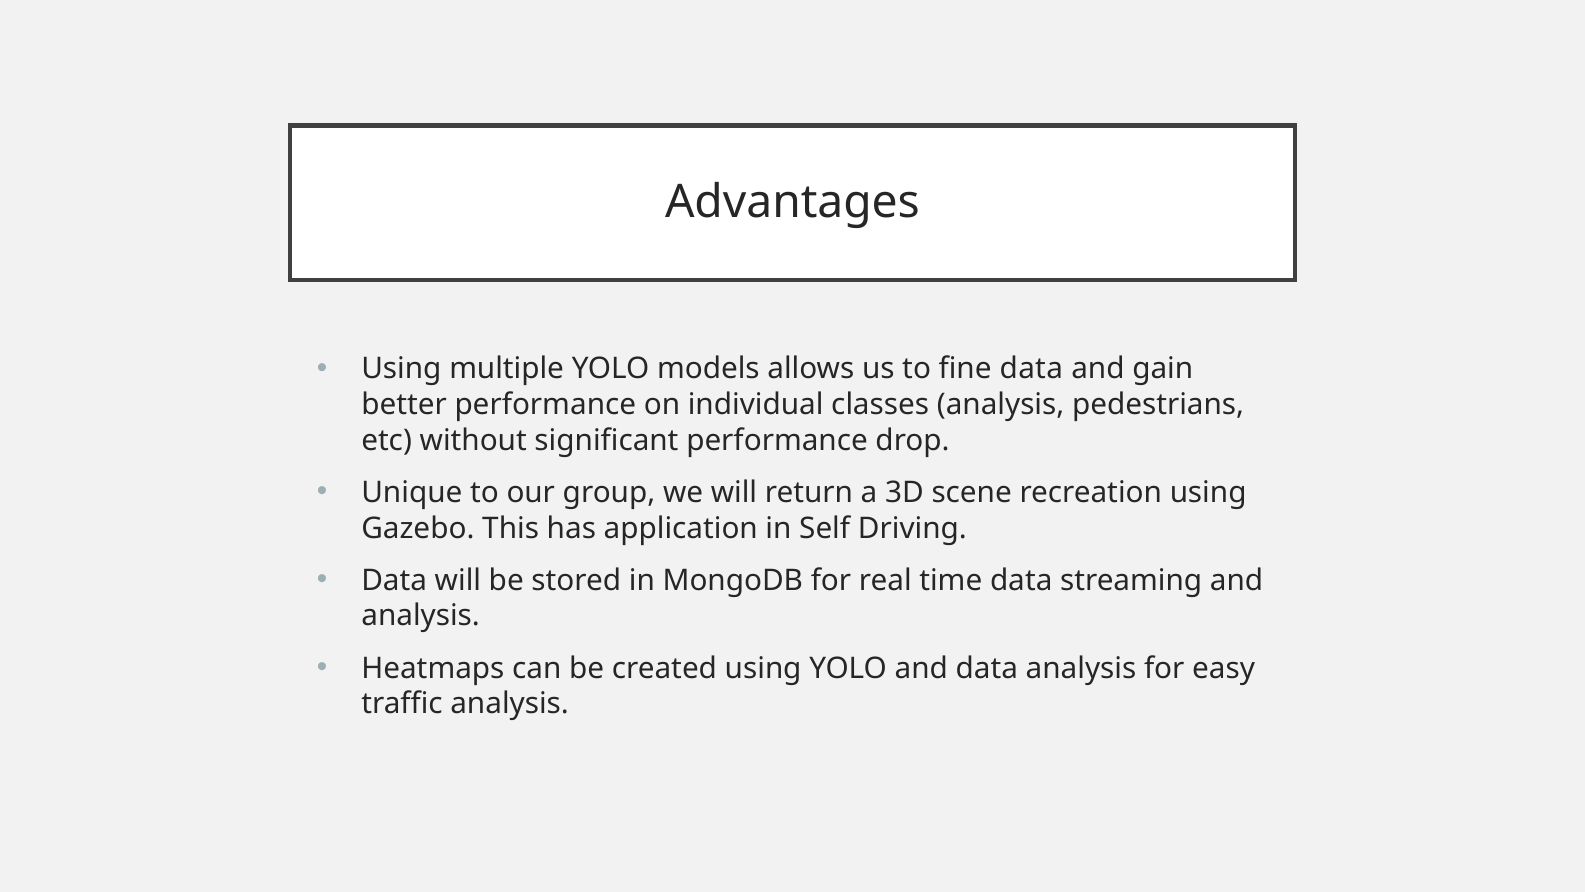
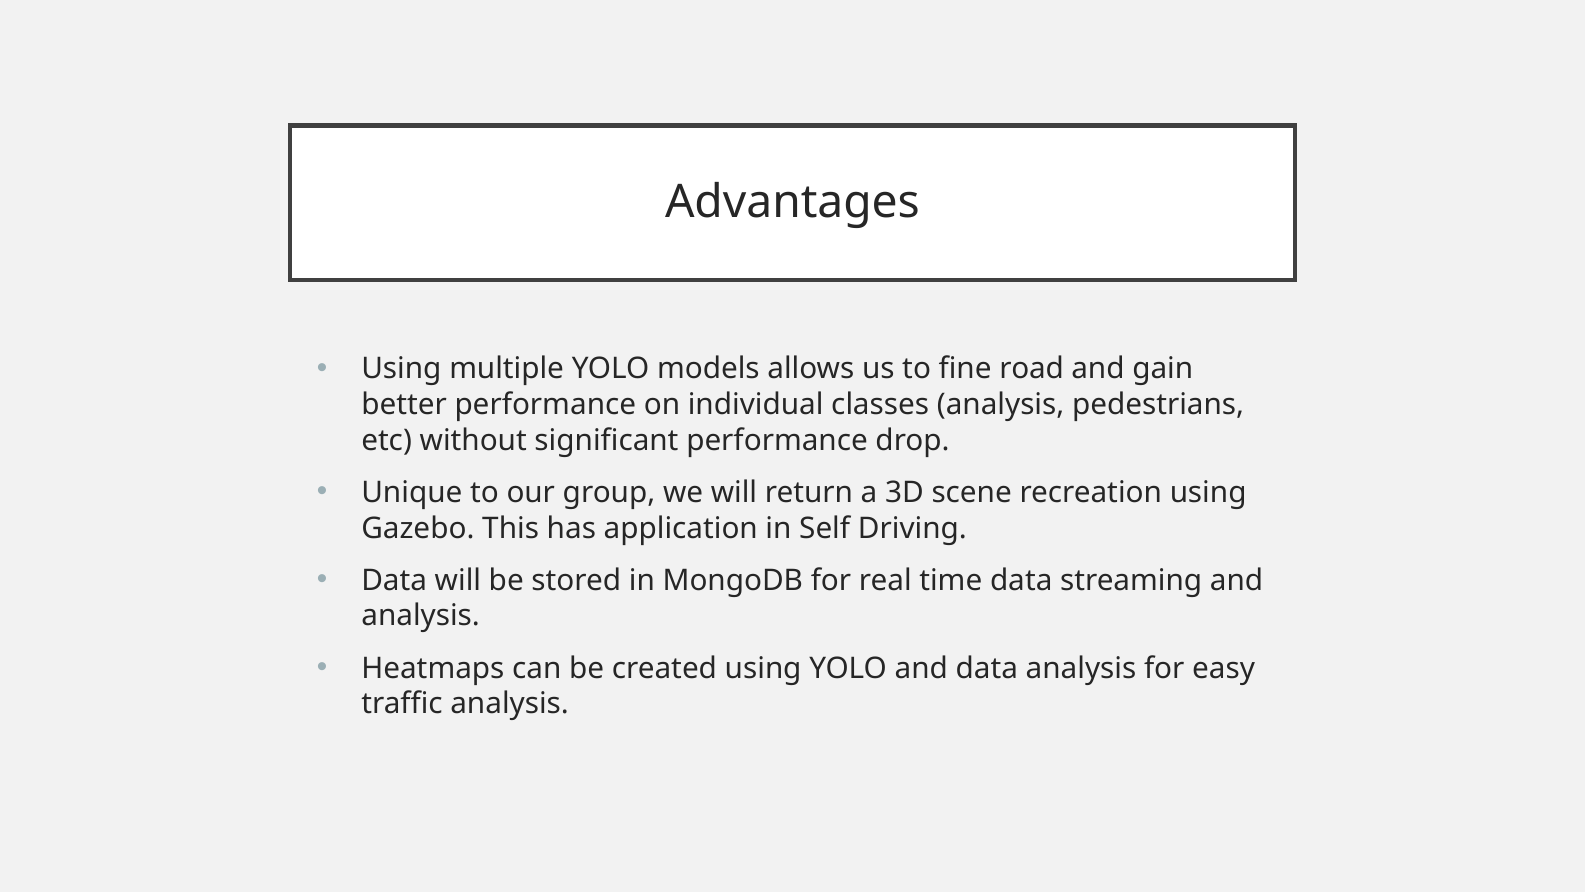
fine data: data -> road
